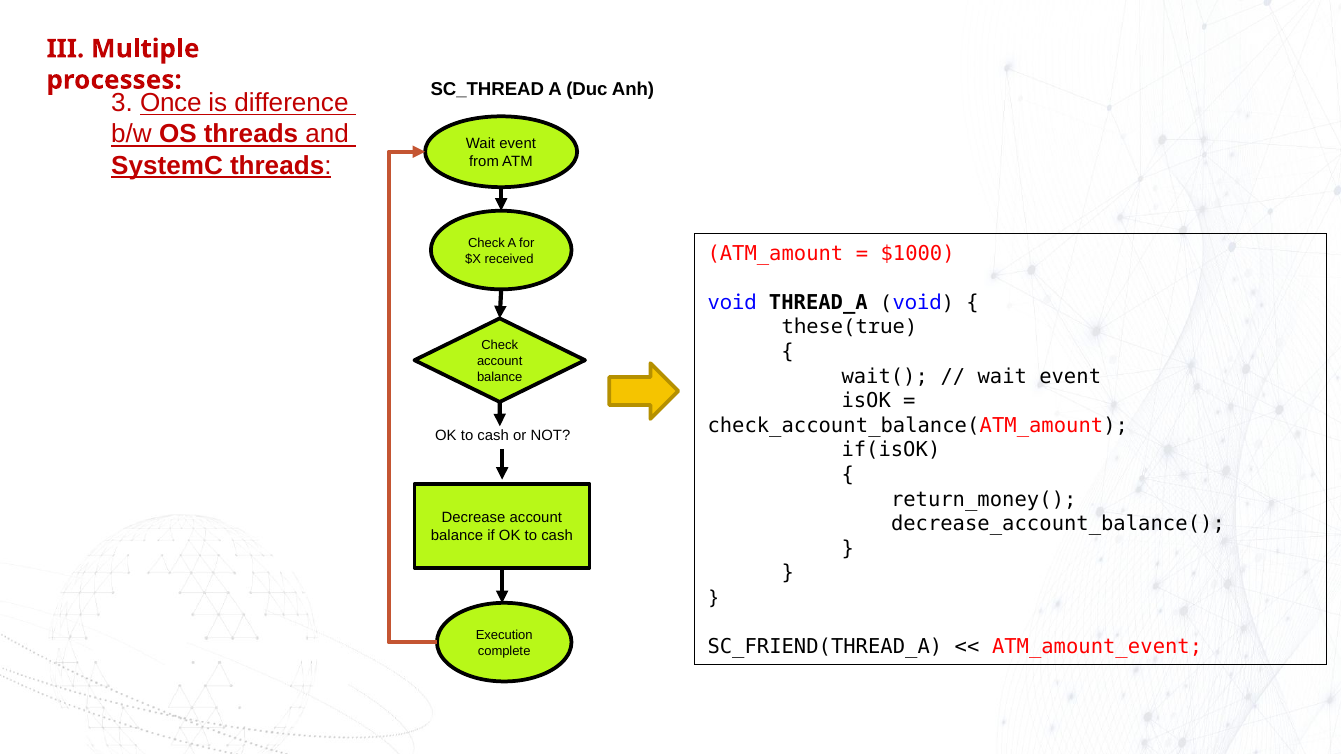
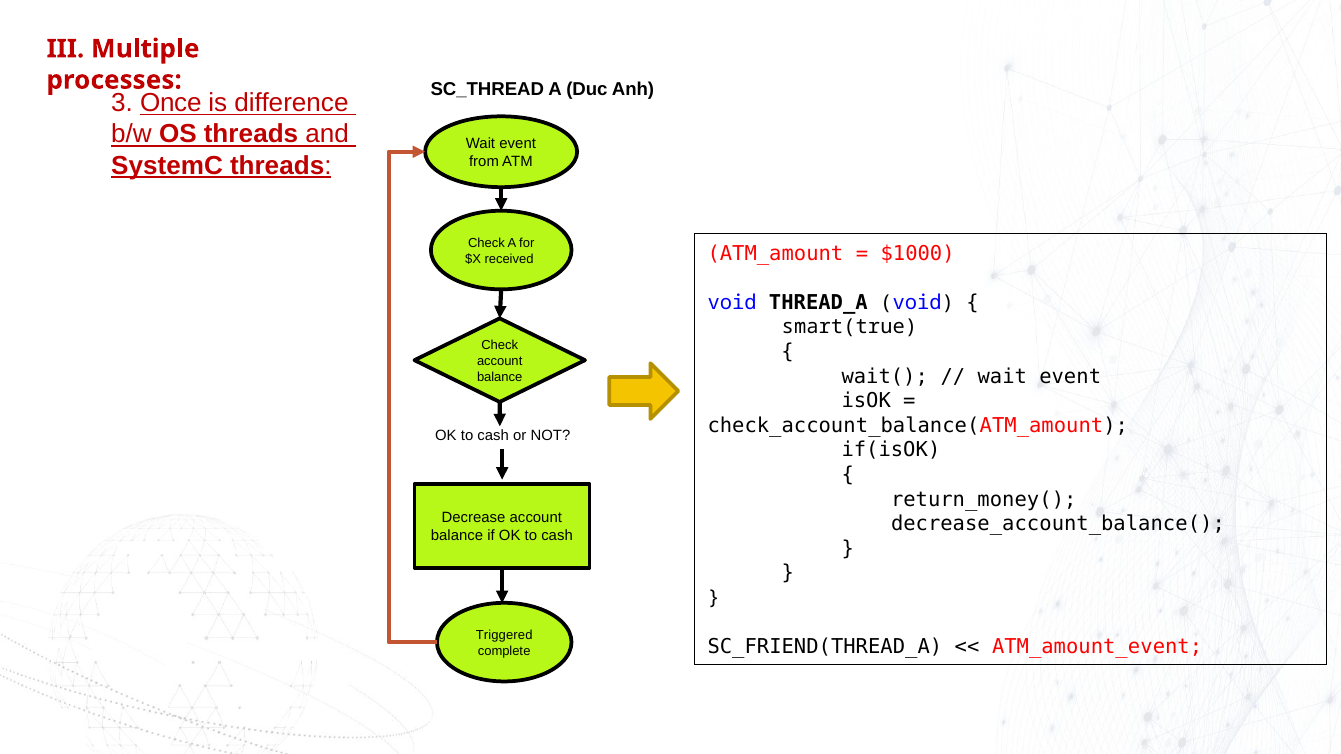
these(true: these(true -> smart(true
Execution: Execution -> Triggered
